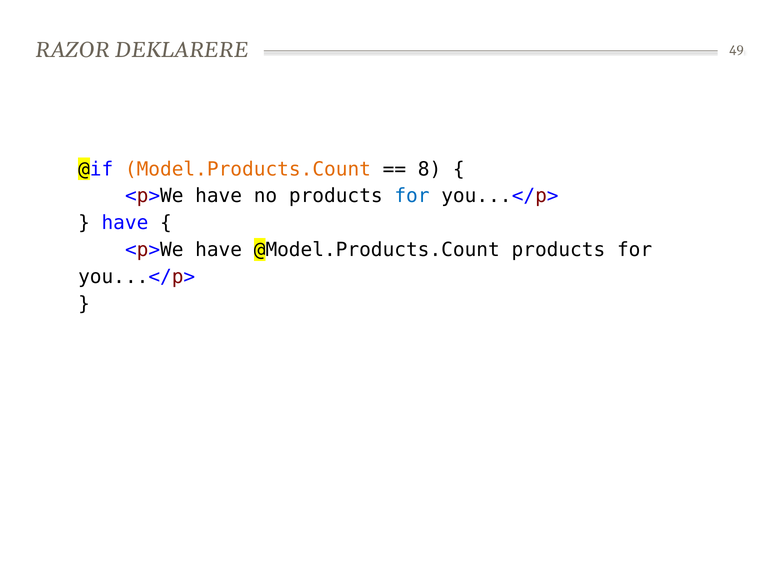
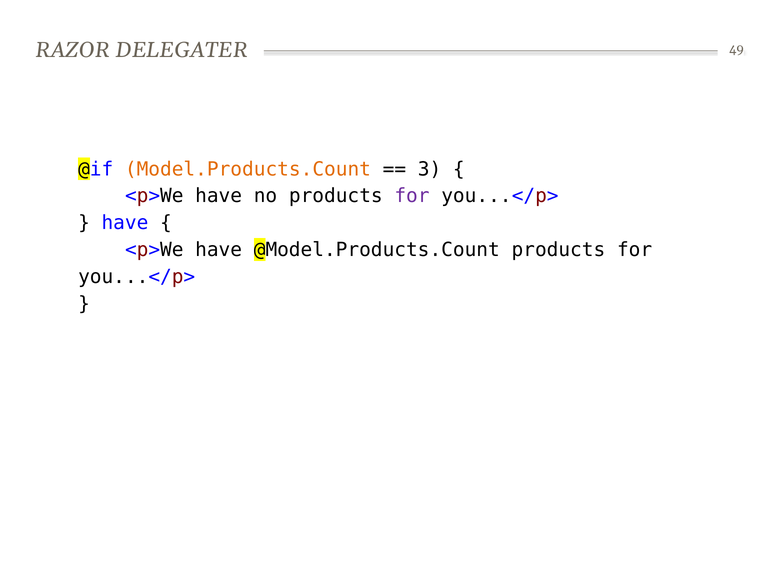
DEKLARERE: DEKLARERE -> DELEGATER
8: 8 -> 3
for at (412, 196) colour: blue -> purple
